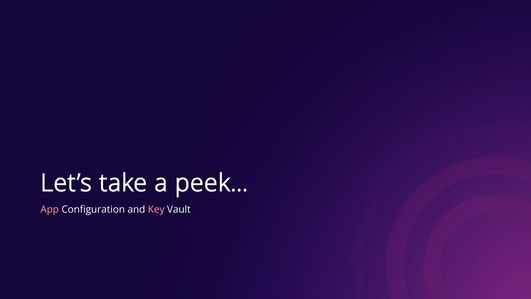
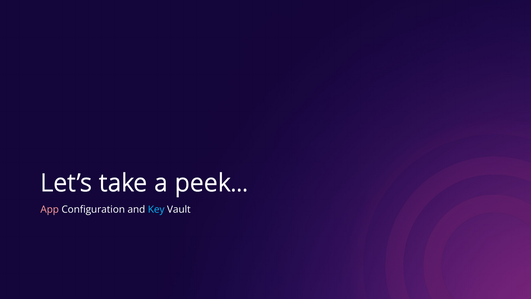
Key colour: pink -> light blue
